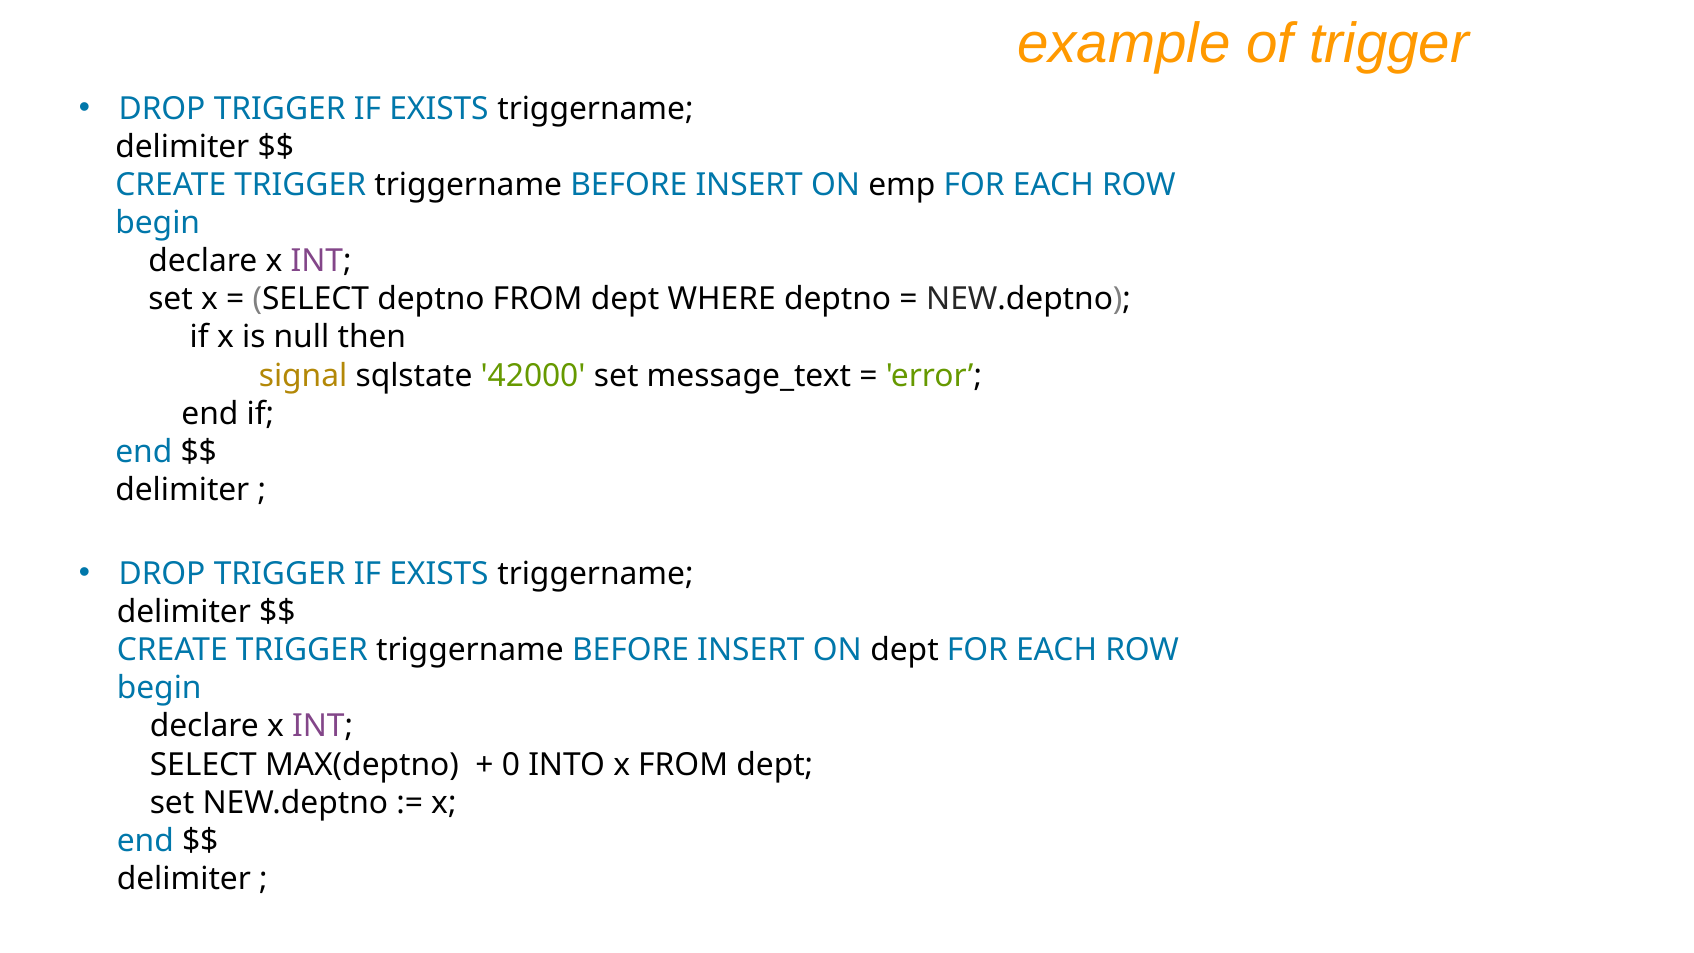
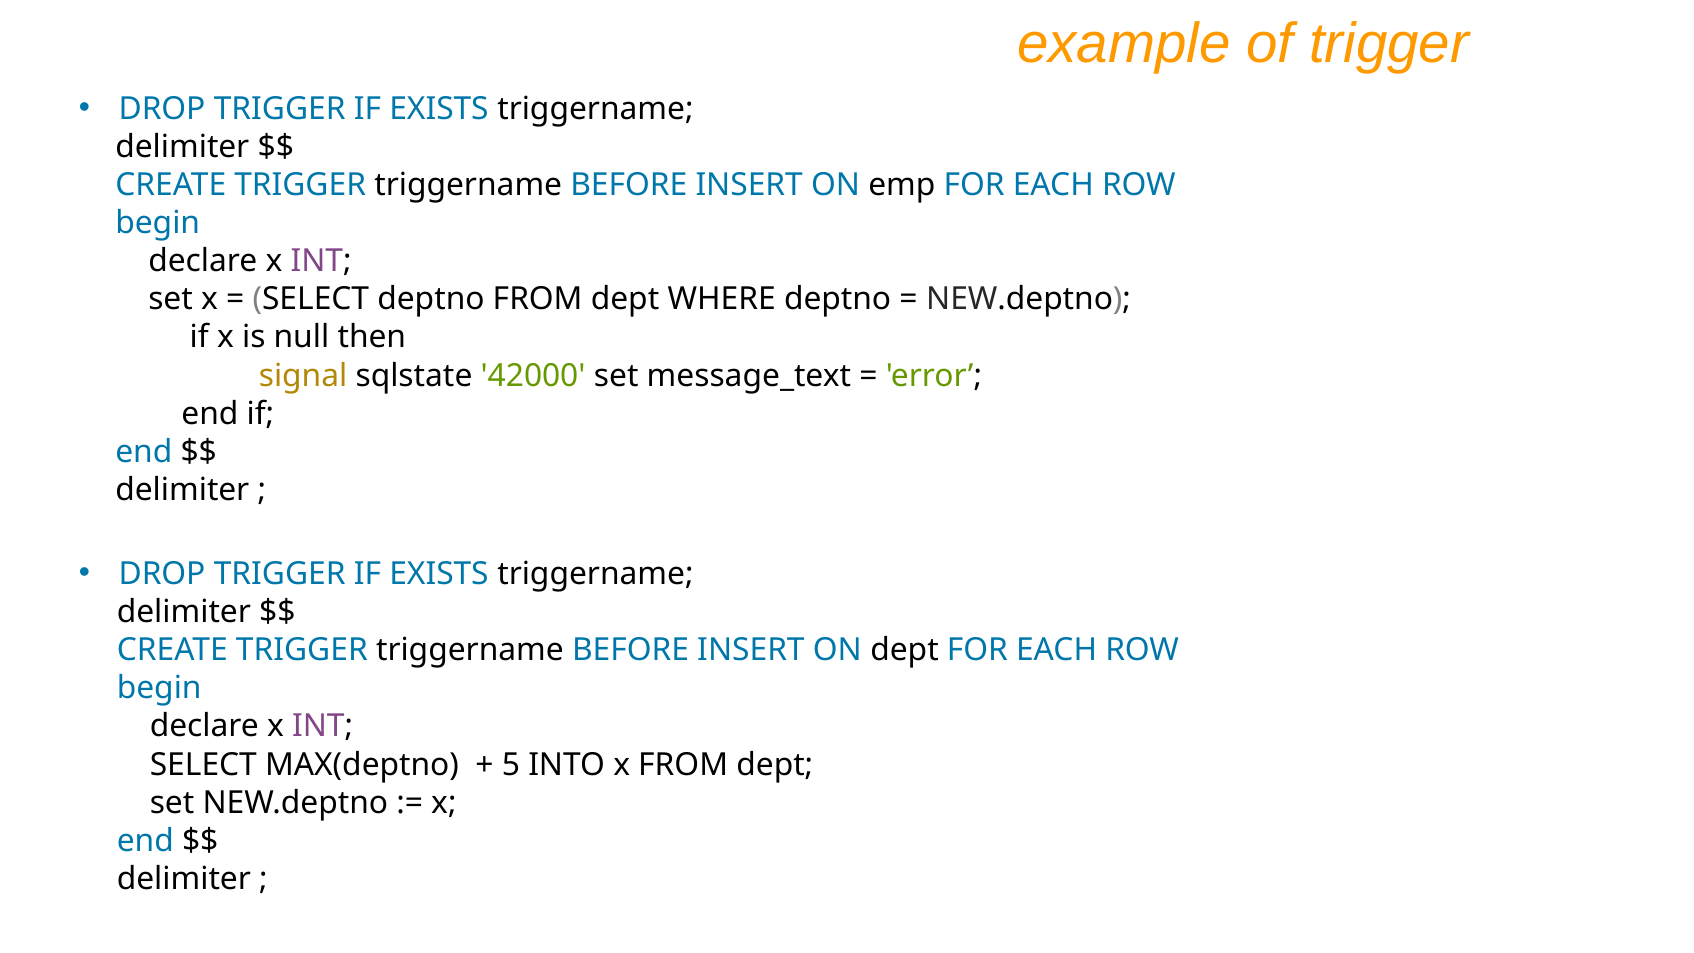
0: 0 -> 5
